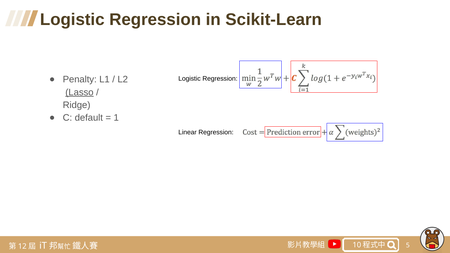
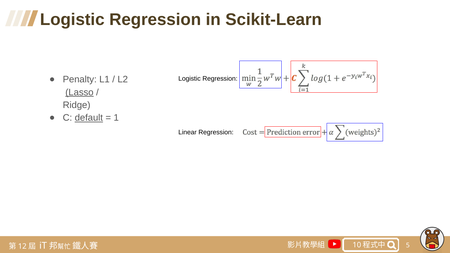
default underline: none -> present
